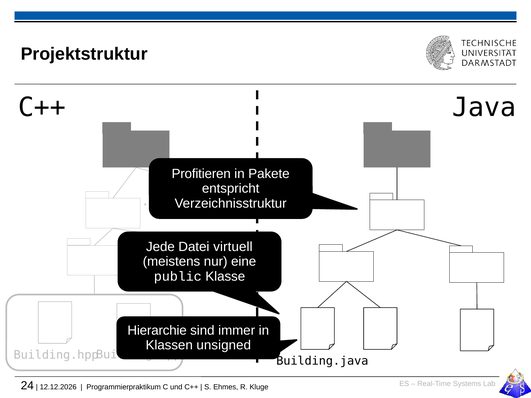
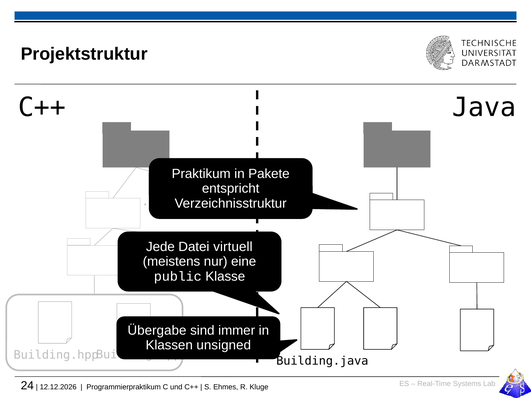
Profitieren: Profitieren -> Praktikum
Hierarchie: Hierarchie -> Übergabe
